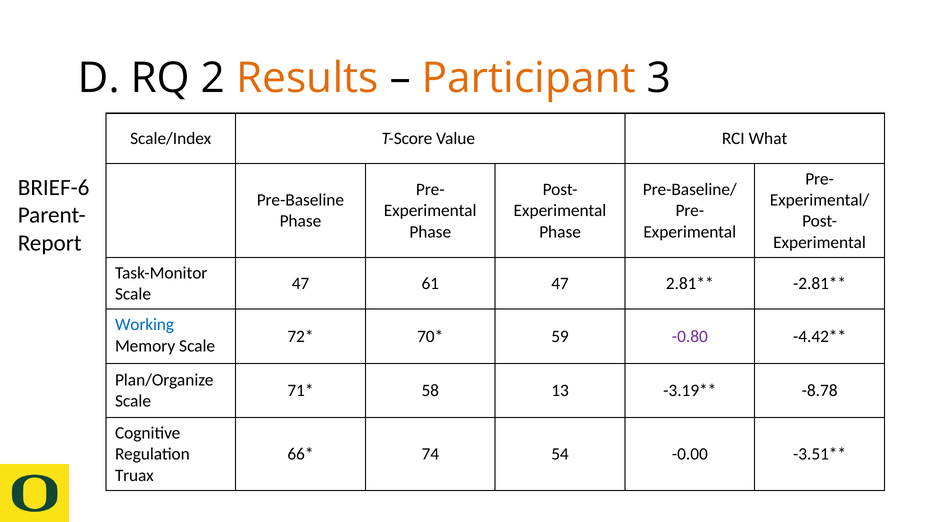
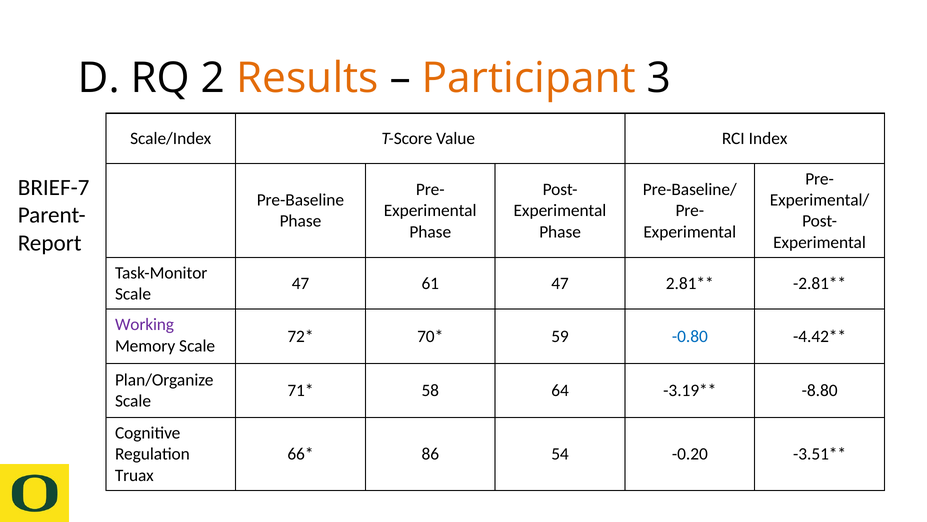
What: What -> Index
BRIEF-6: BRIEF-6 -> BRIEF-7
Working colour: blue -> purple
-0.80 colour: purple -> blue
13: 13 -> 64
-8.78: -8.78 -> -8.80
74: 74 -> 86
-0.00: -0.00 -> -0.20
